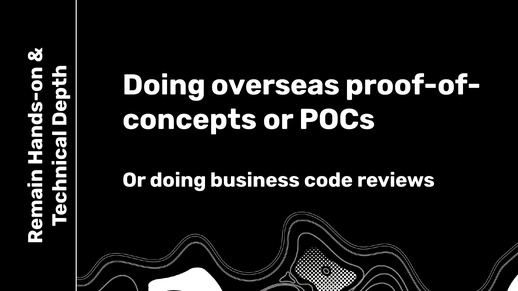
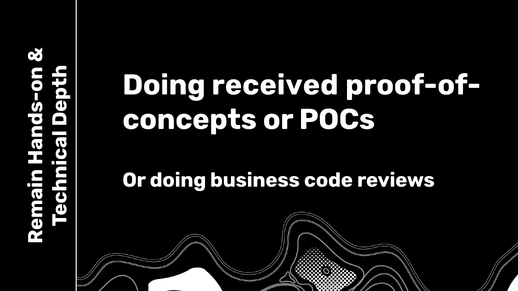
overseas: overseas -> received
